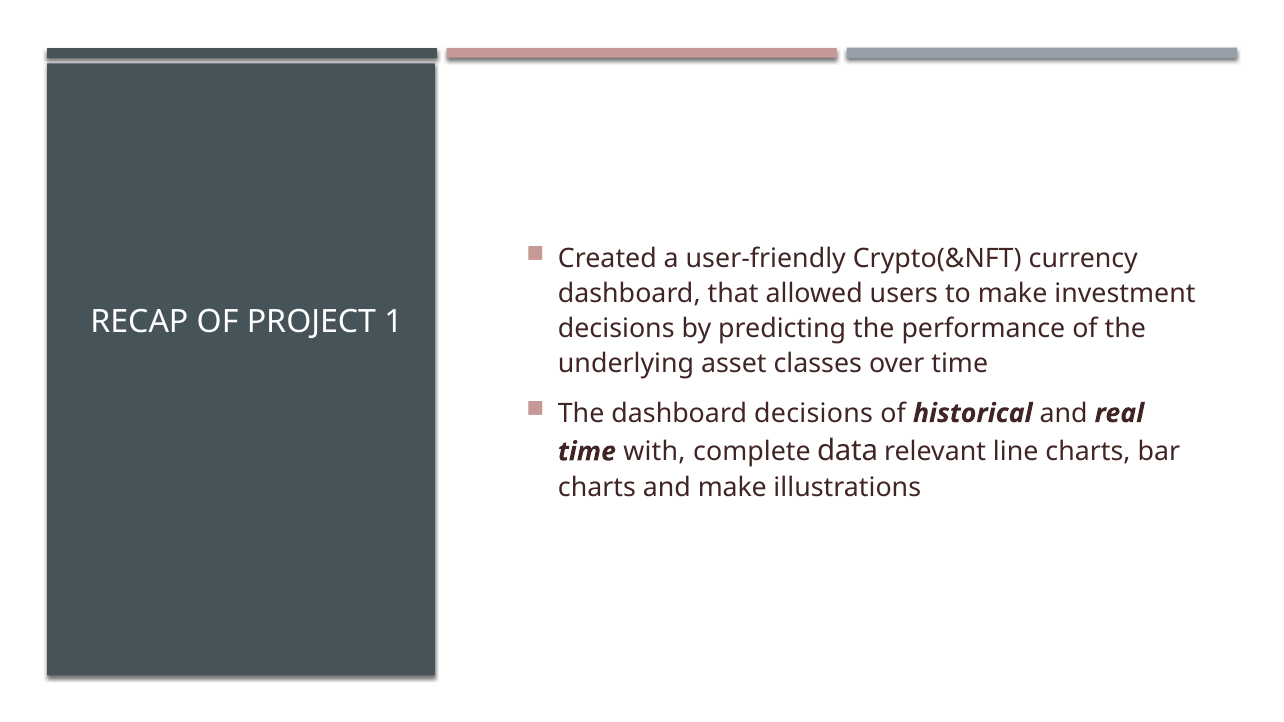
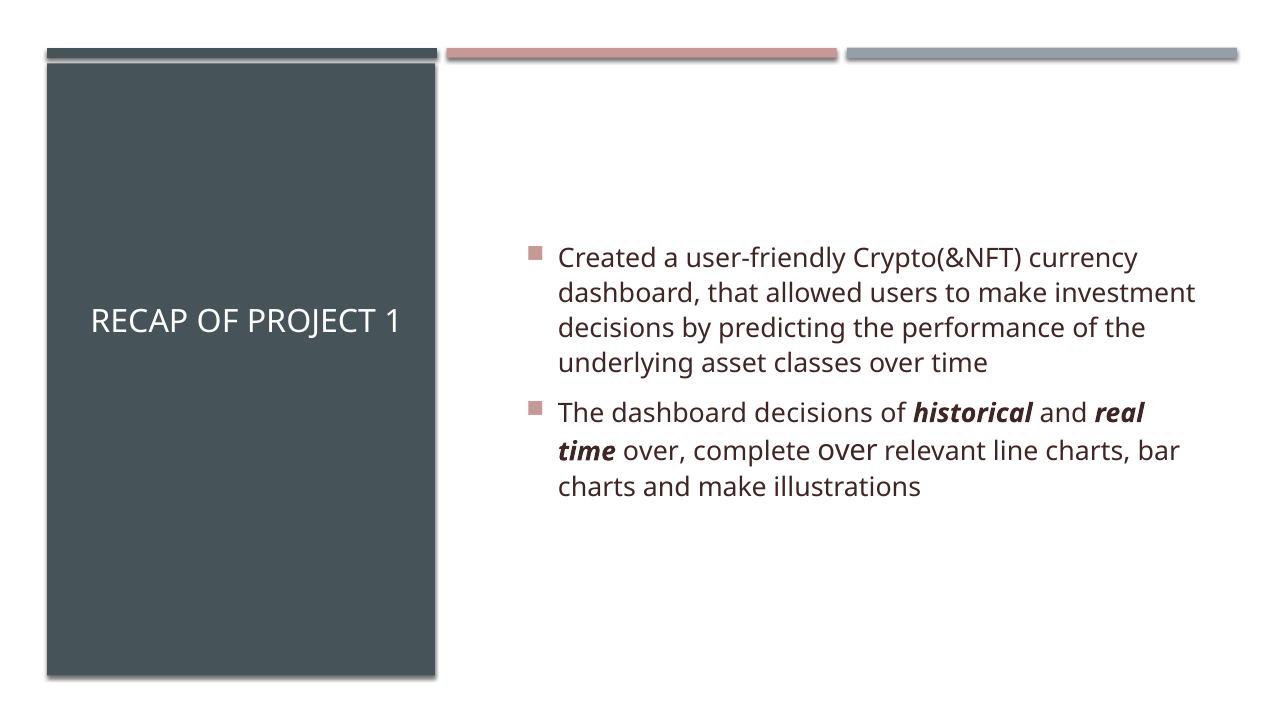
time with: with -> over
complete data: data -> over
